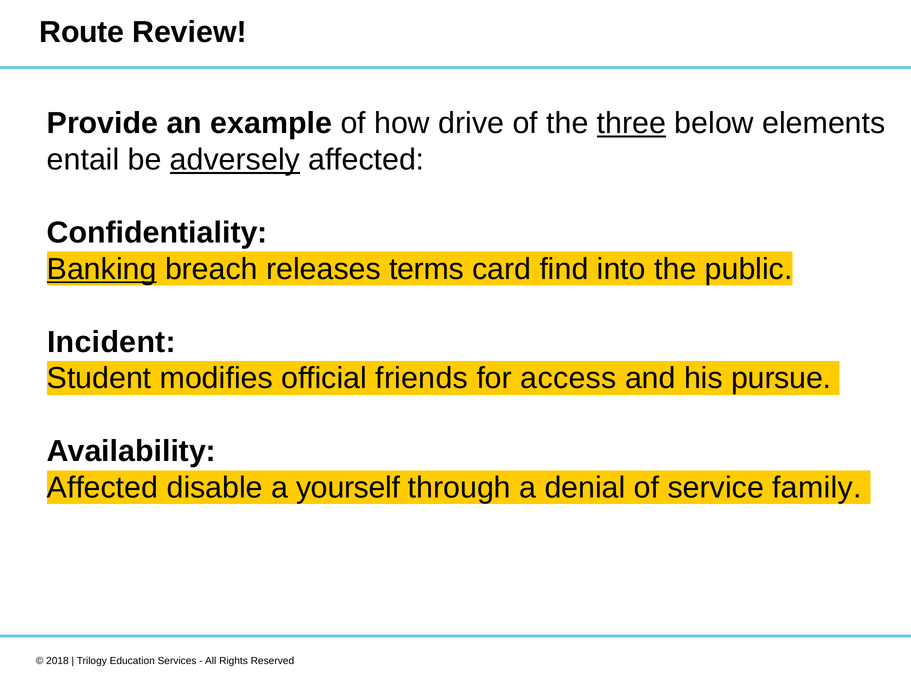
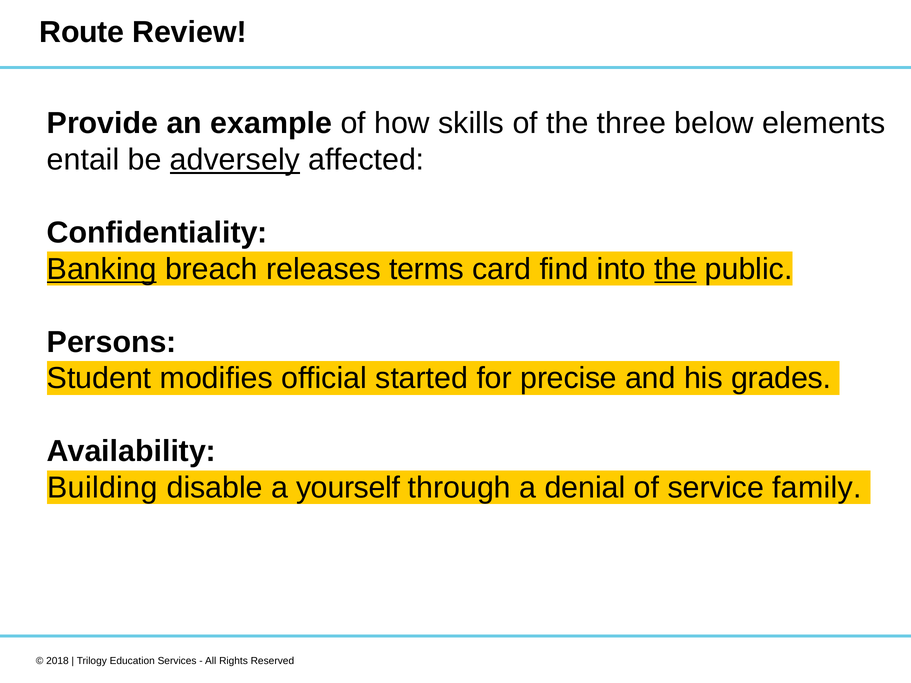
drive: drive -> skills
three underline: present -> none
the at (675, 269) underline: none -> present
Incident: Incident -> Persons
friends: friends -> started
access: access -> precise
pursue: pursue -> grades
Affected at (103, 488): Affected -> Building
